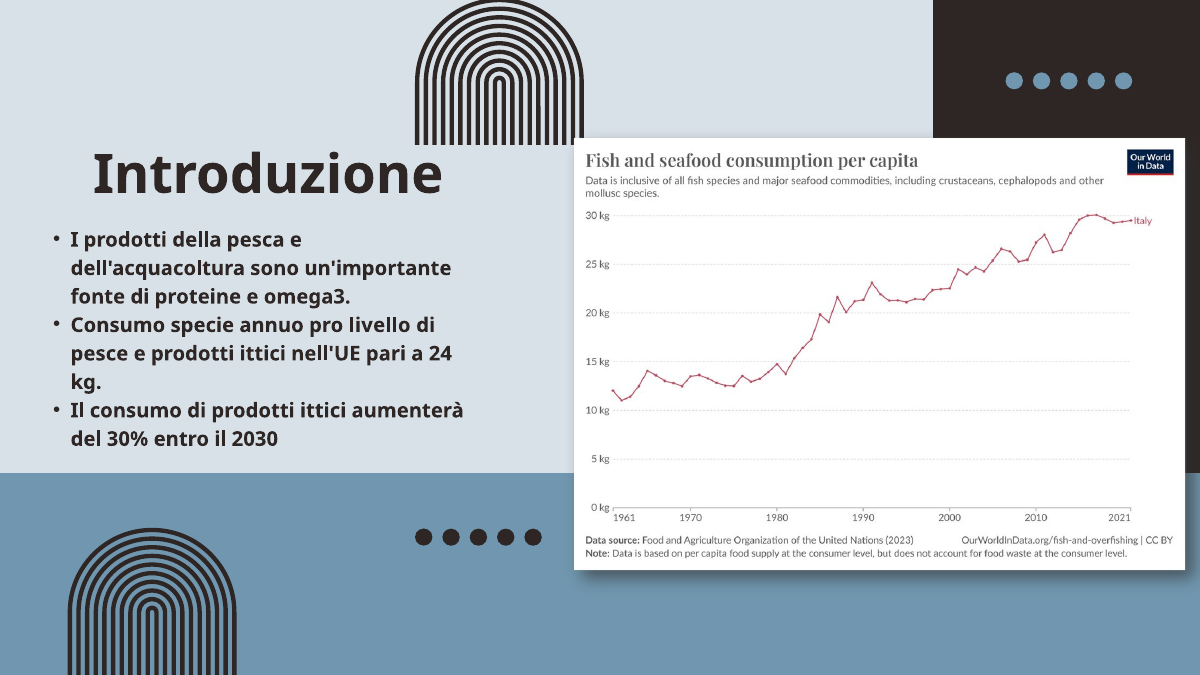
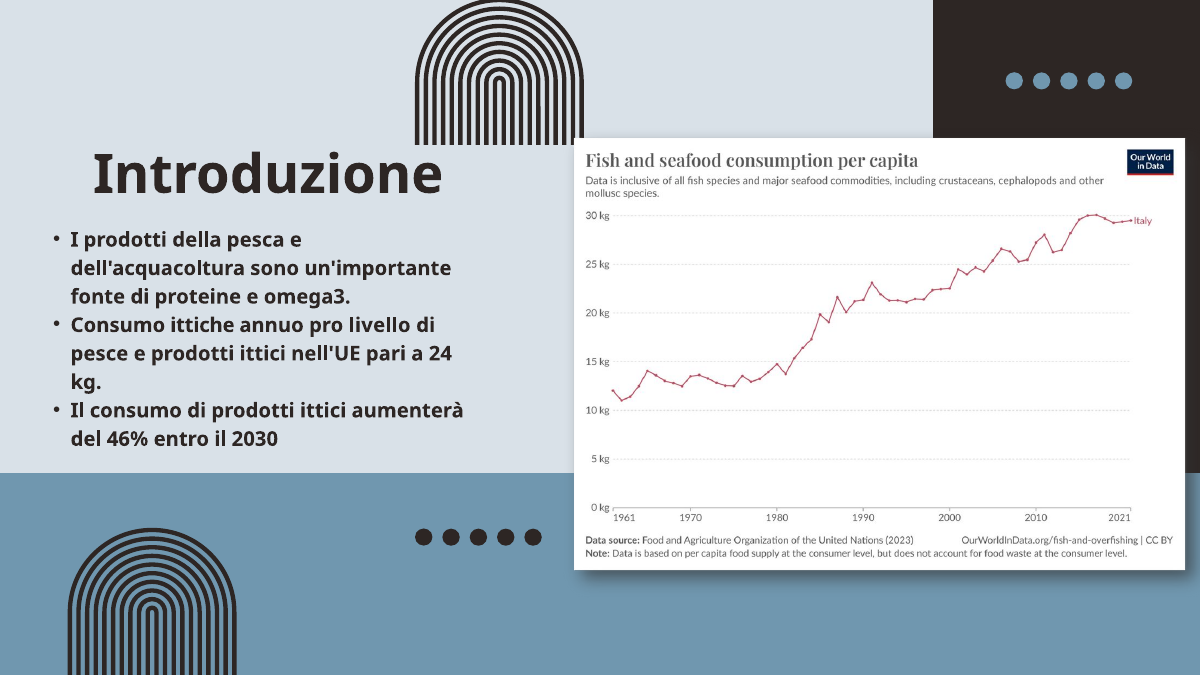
specie: specie -> ittiche
30%: 30% -> 46%
